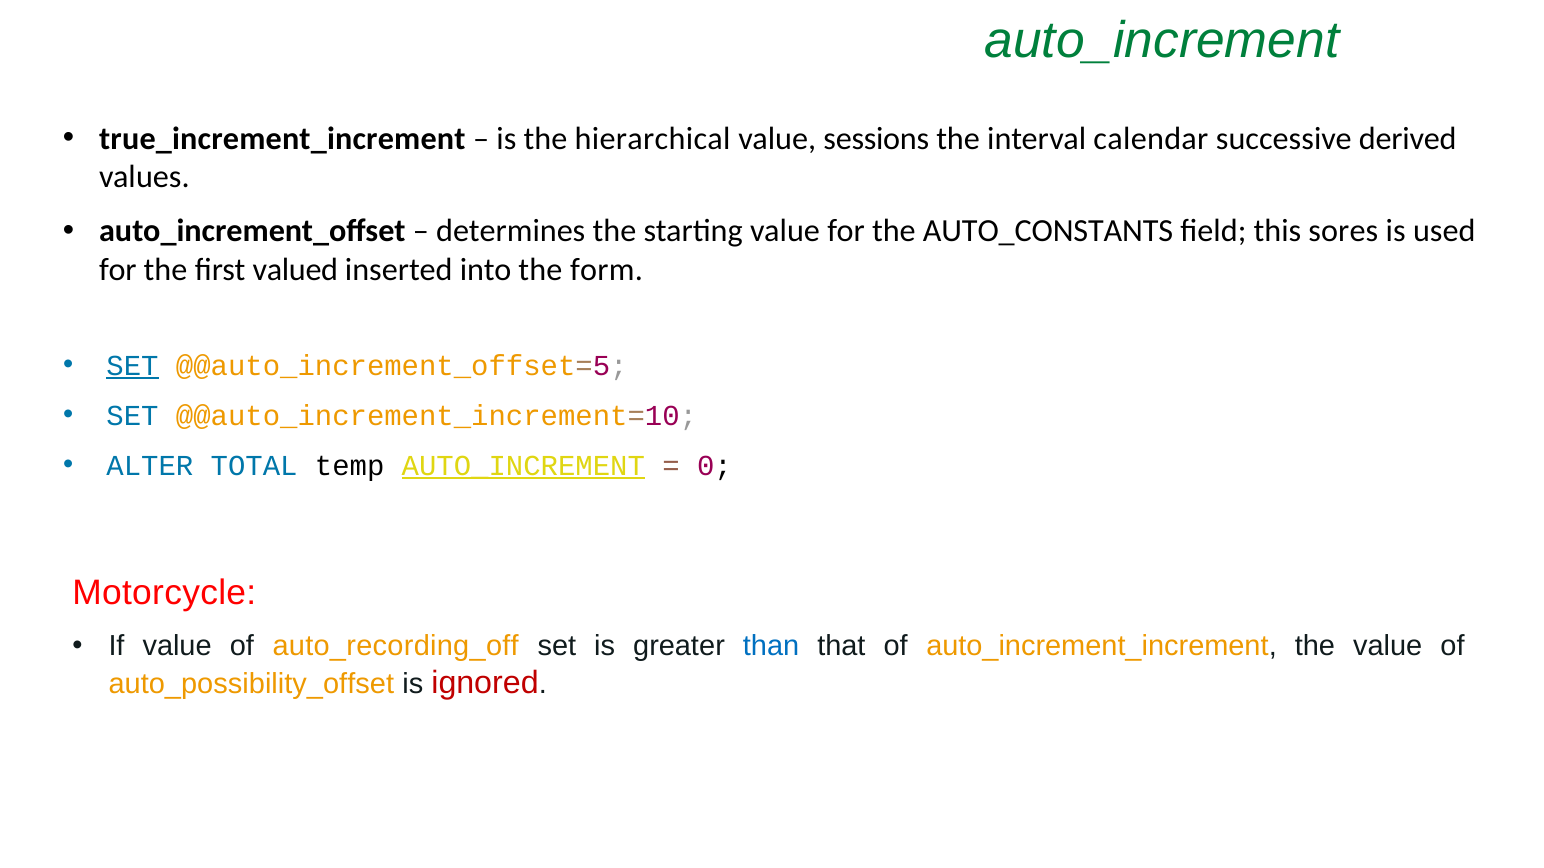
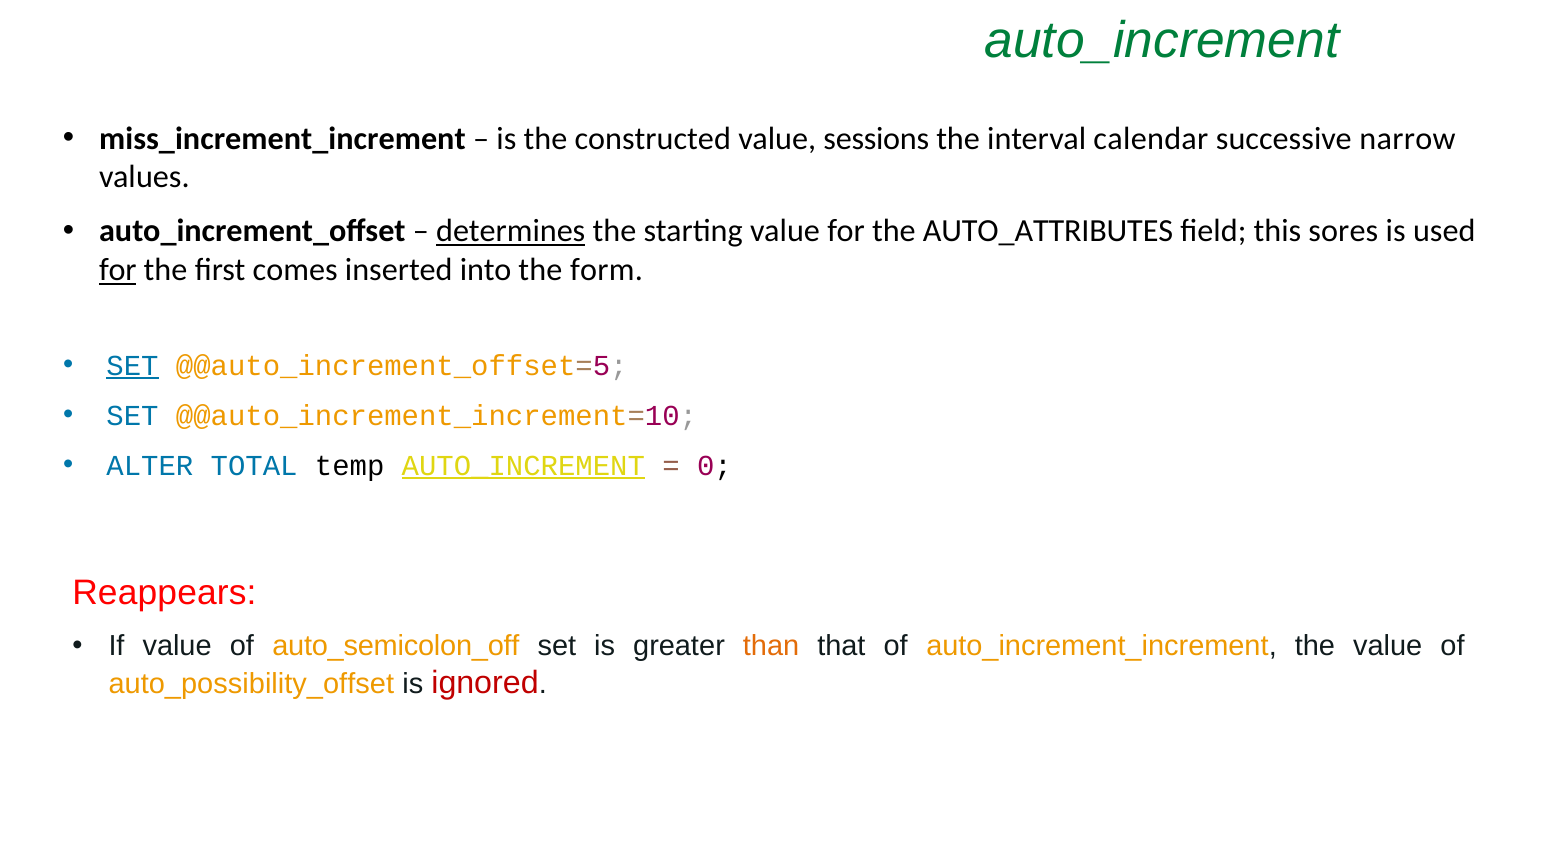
true_increment_increment: true_increment_increment -> miss_increment_increment
hierarchical: hierarchical -> constructed
derived: derived -> narrow
determines underline: none -> present
AUTO_CONSTANTS: AUTO_CONSTANTS -> AUTO_ATTRIBUTES
for at (118, 270) underline: none -> present
valued: valued -> comes
Motorcycle: Motorcycle -> Reappears
auto_recording_off: auto_recording_off -> auto_semicolon_off
than colour: blue -> orange
